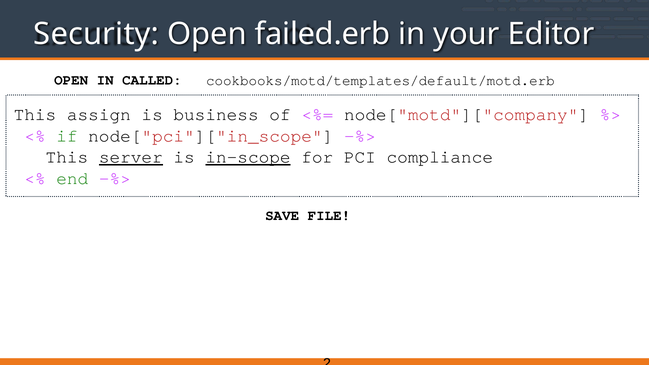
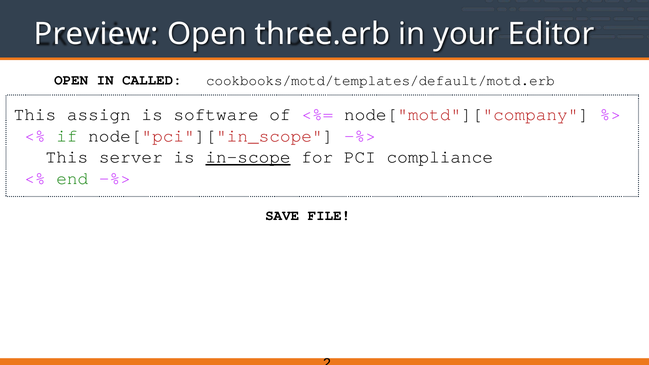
Security: Security -> Preview
failed.erb: failed.erb -> three.erb
business: business -> software
server underline: present -> none
